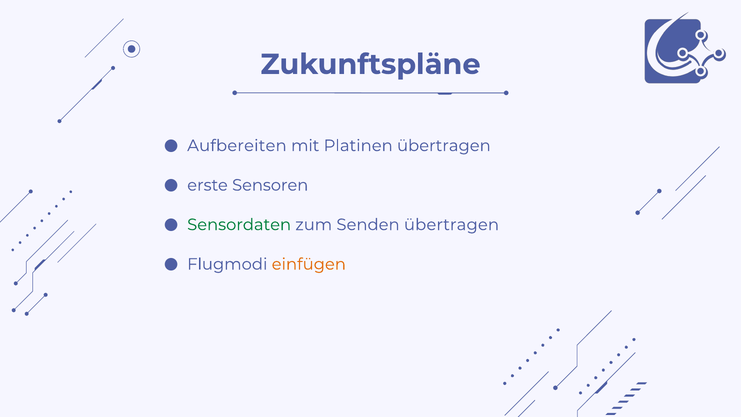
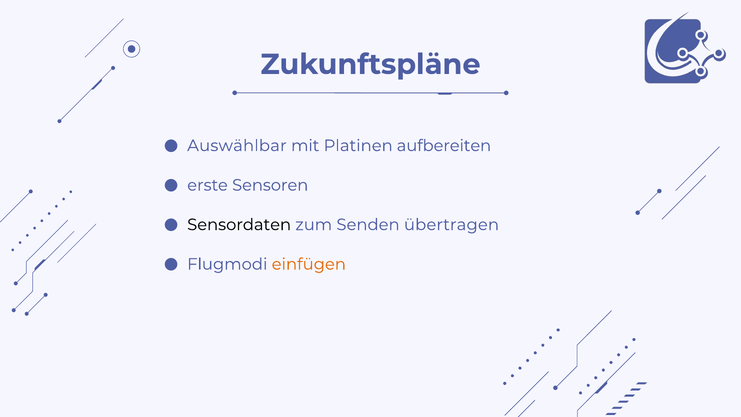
Aufbereiten: Aufbereiten -> Auswählbar
Platinen übertragen: übertragen -> aufbereiten
Sensordaten colour: green -> black
